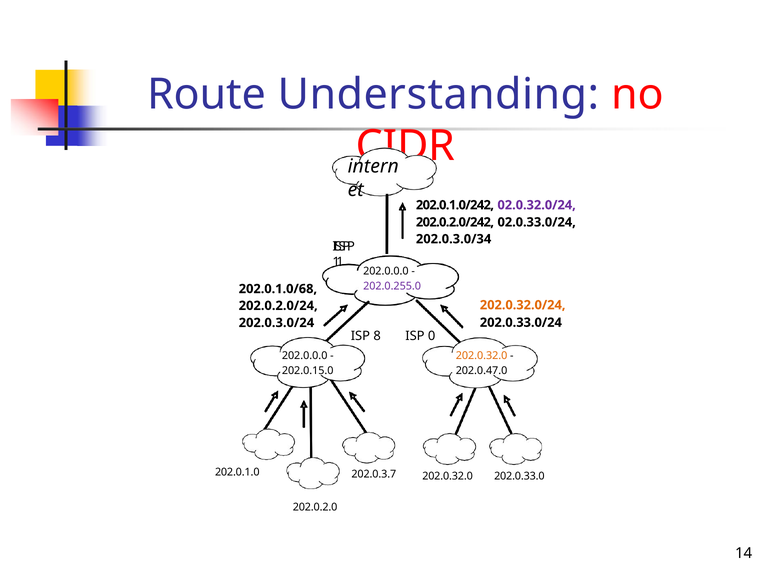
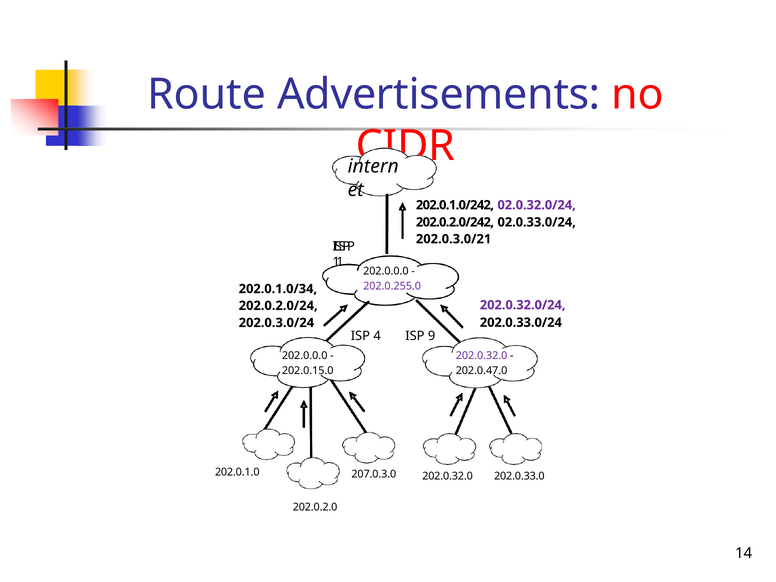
Understanding: Understanding -> Advertisements
202.0.3.0/34: 202.0.3.0/34 -> 202.0.3.0/21
202.0.1.0/68: 202.0.1.0/68 -> 202.0.1.0/34
202.0.32.0/24 colour: orange -> purple
8: 8 -> 4
0: 0 -> 9
202.0.32.0 at (482, 356) colour: orange -> purple
202.0.3.7: 202.0.3.7 -> 207.0.3.0
